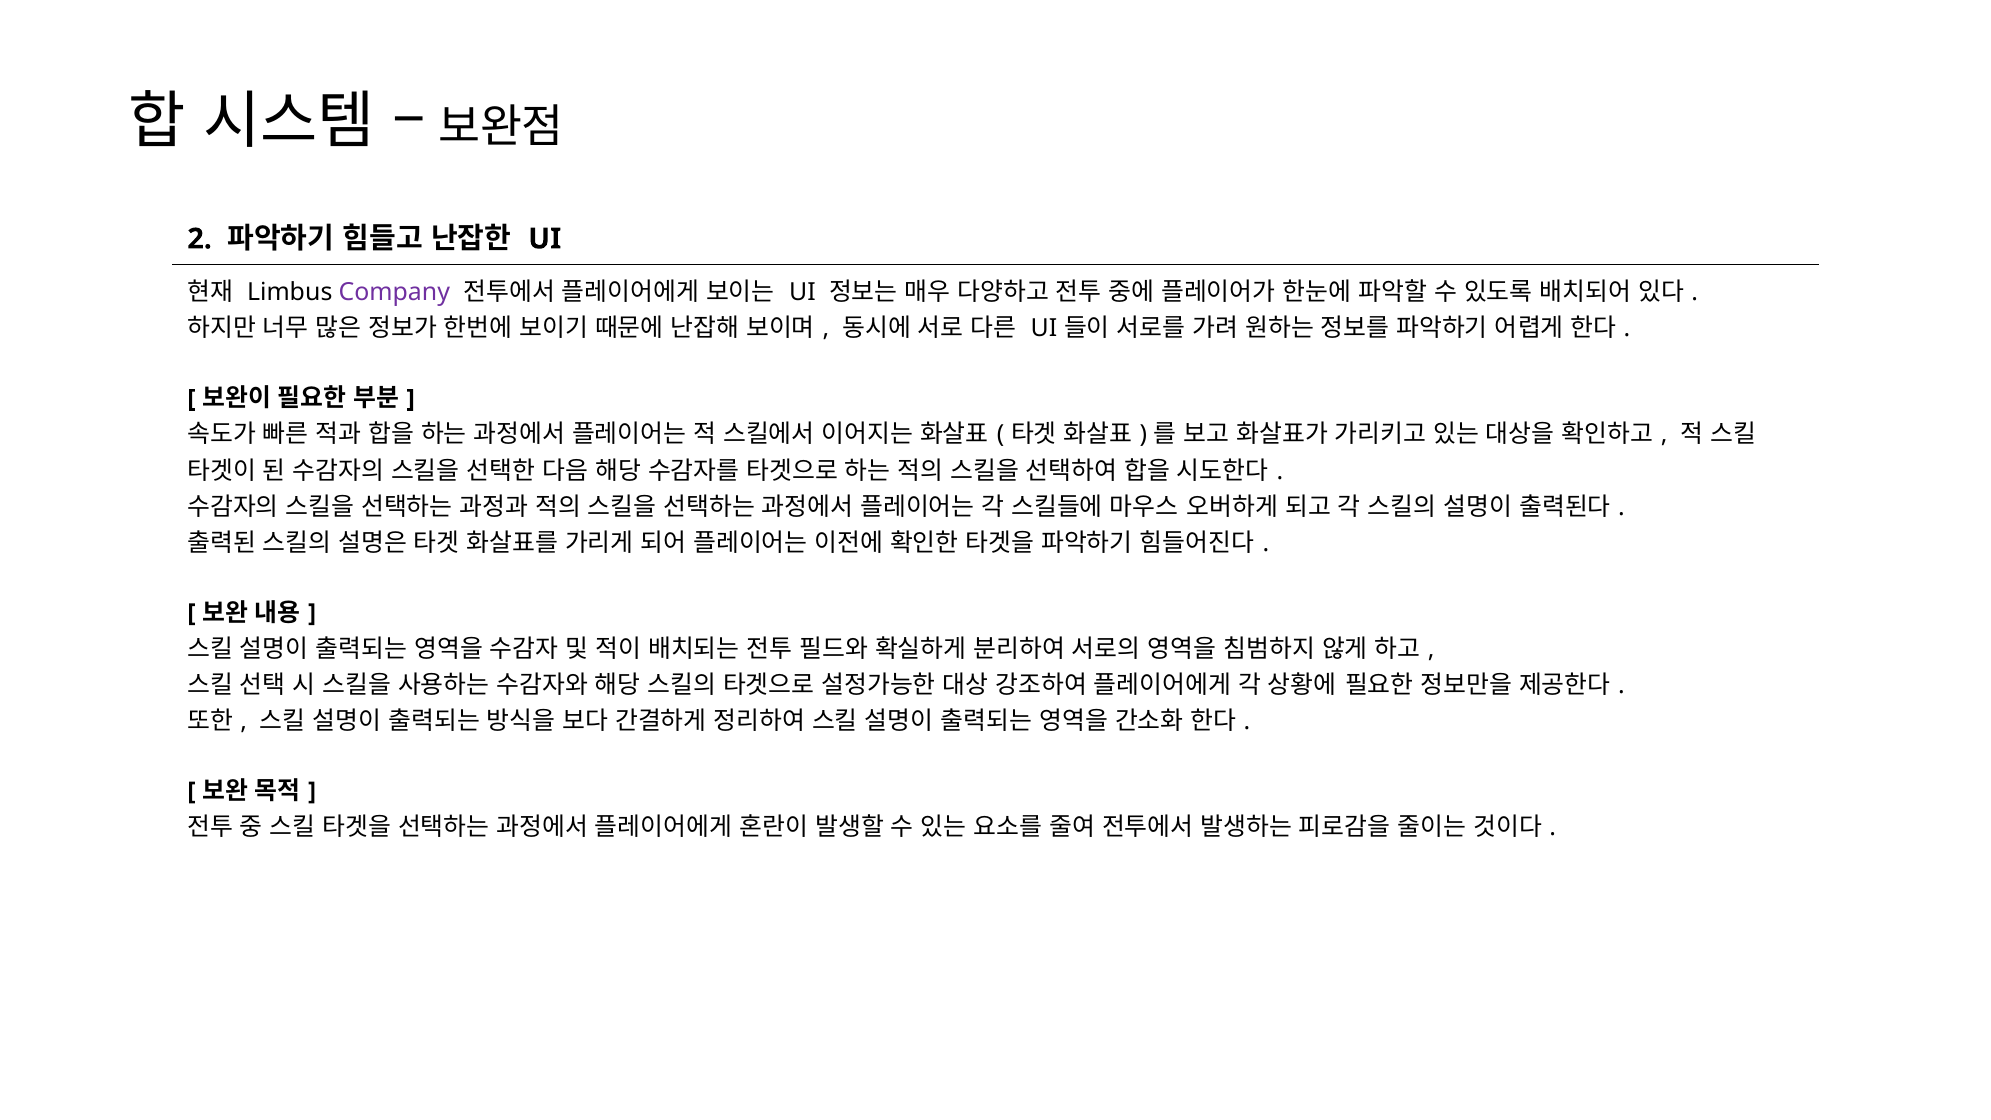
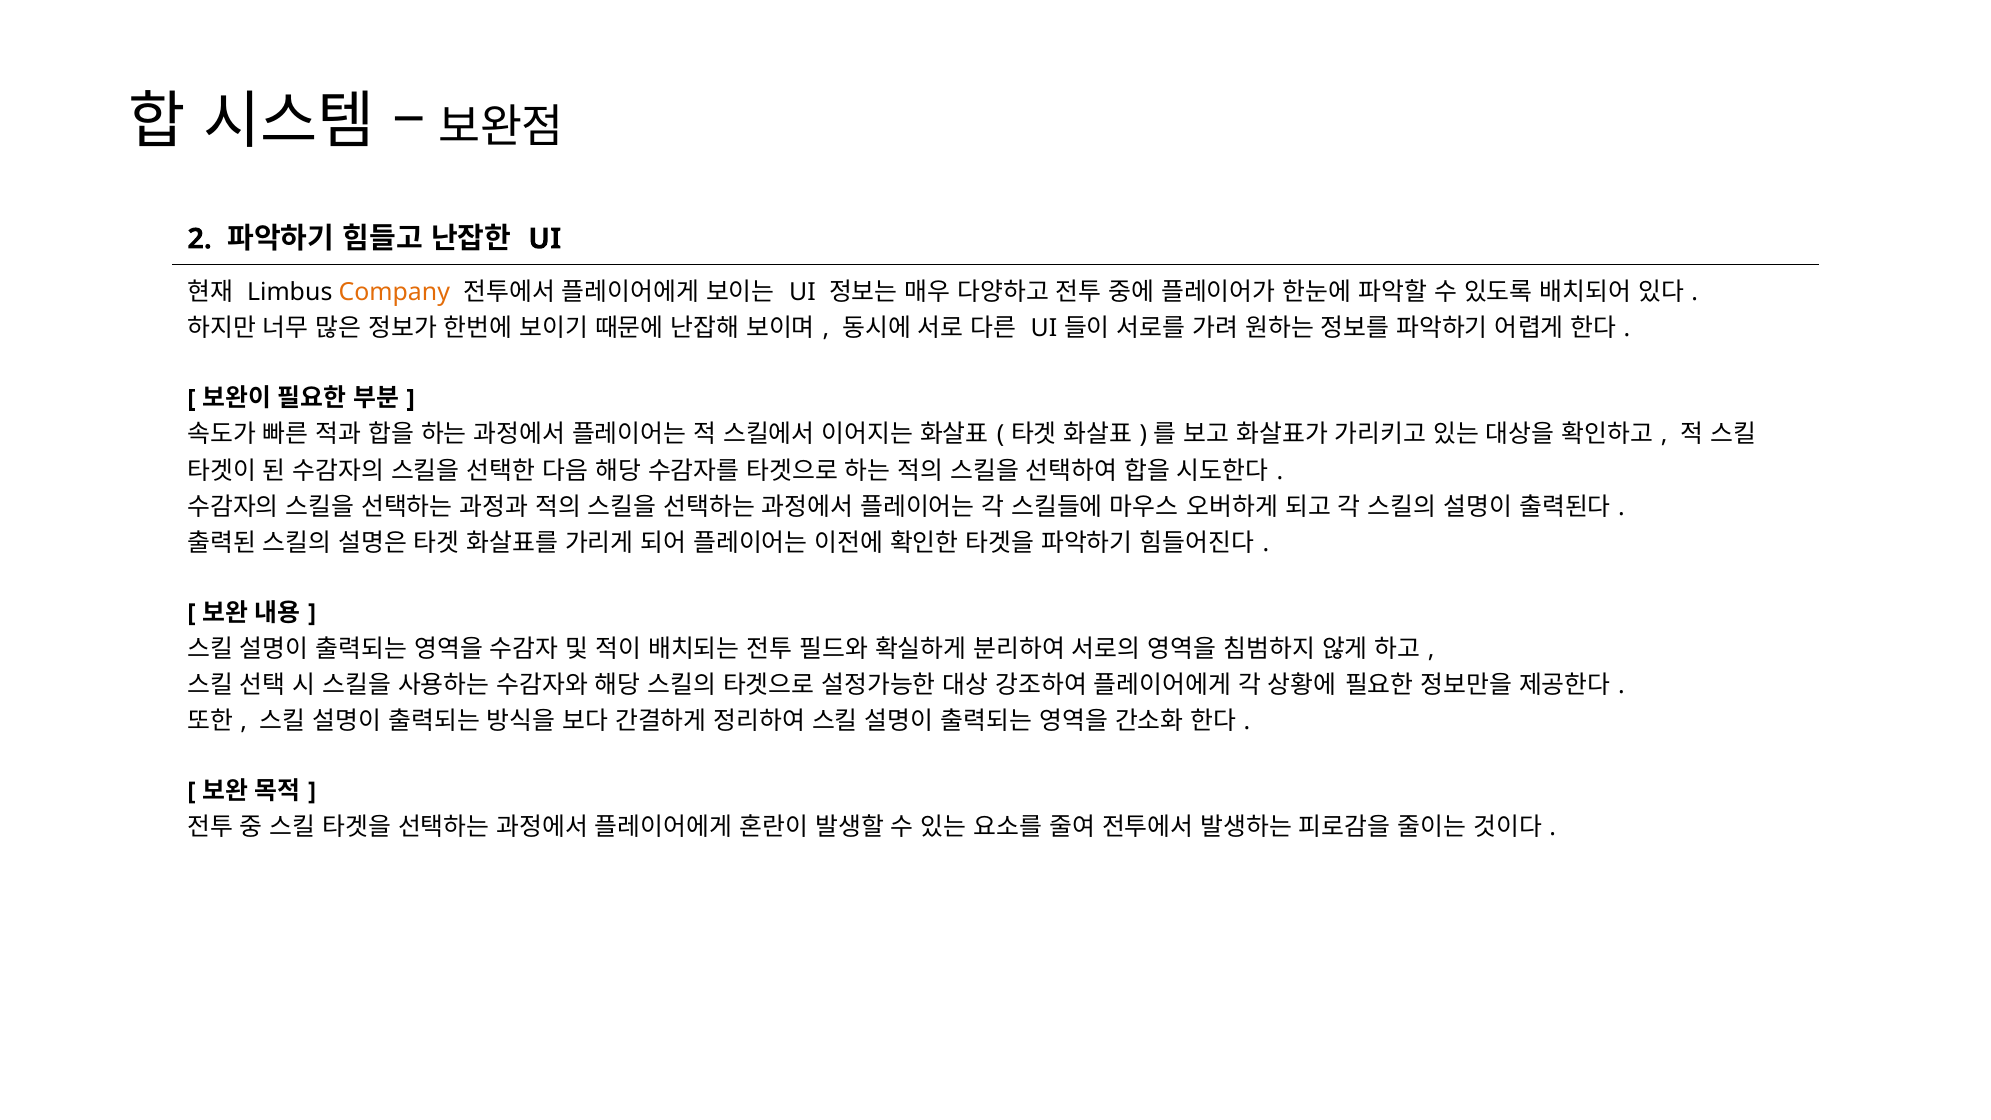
Company colour: purple -> orange
